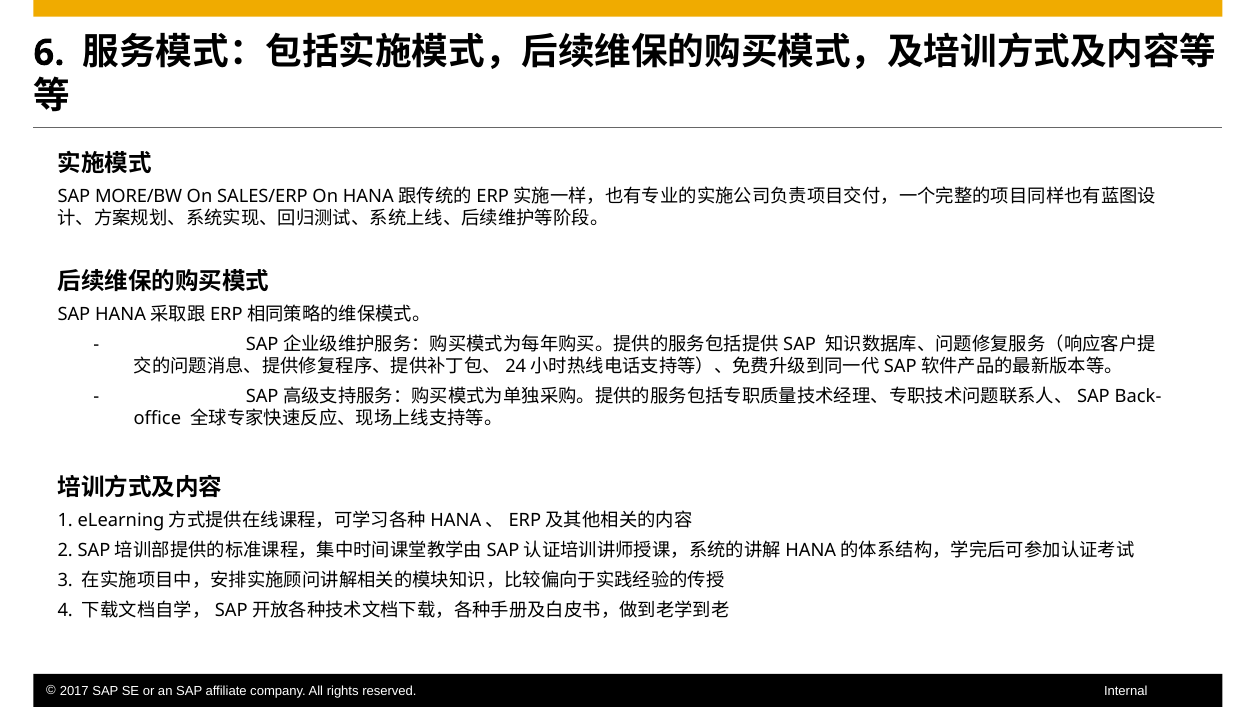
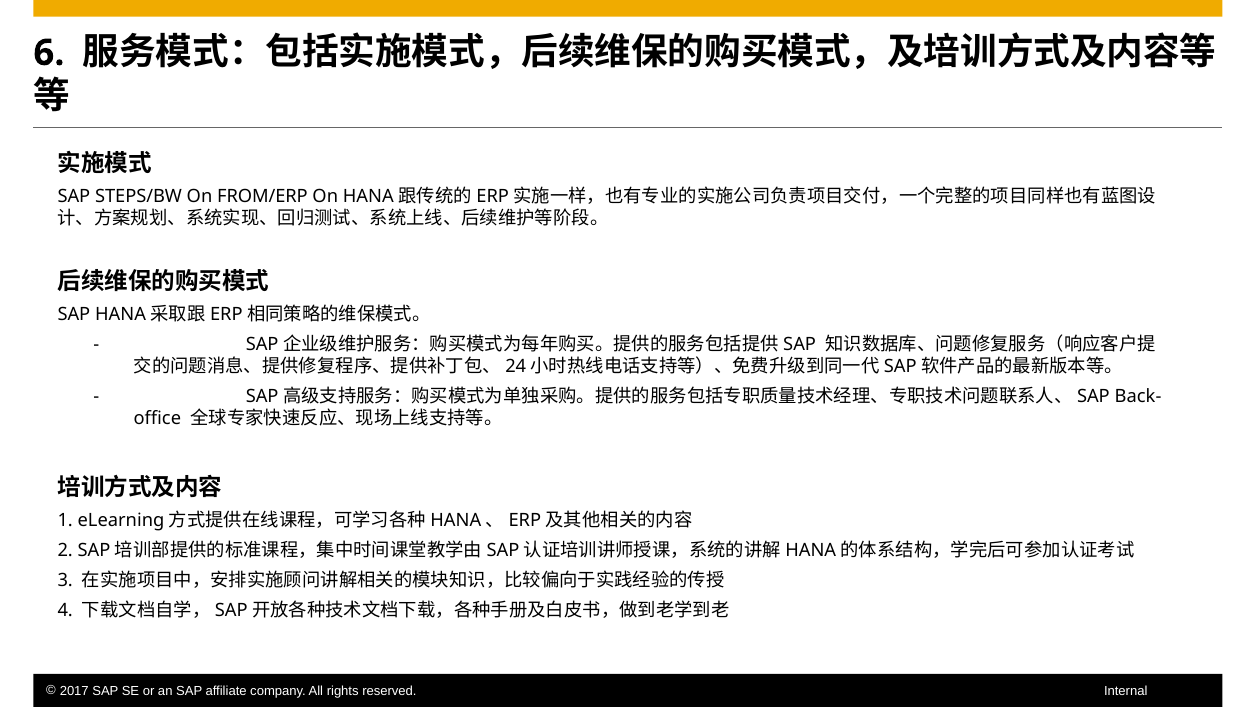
MORE/BW: MORE/BW -> STEPS/BW
SALES/ERP: SALES/ERP -> FROM/ERP
